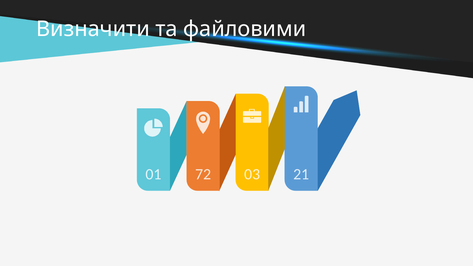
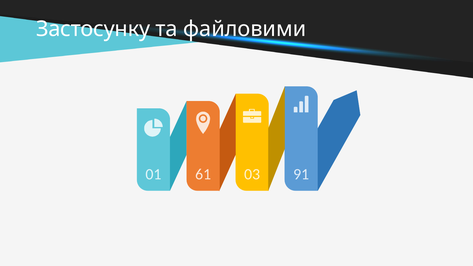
Визначити: Визначити -> Застосунку
72: 72 -> 61
21: 21 -> 91
